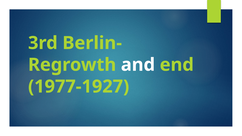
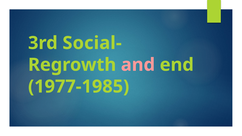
Berlin-: Berlin- -> Social-
and colour: white -> pink
1977-1927: 1977-1927 -> 1977-1985
